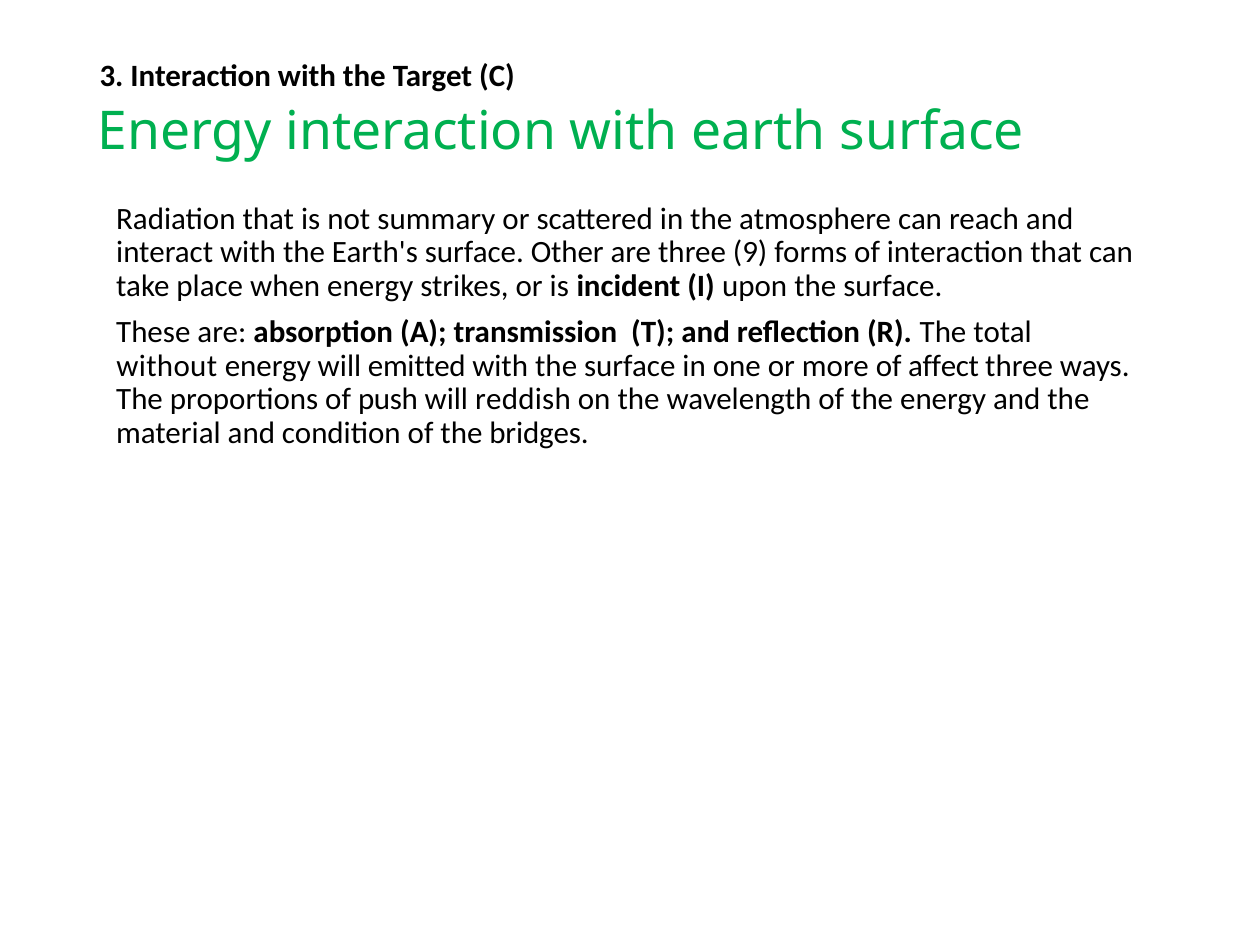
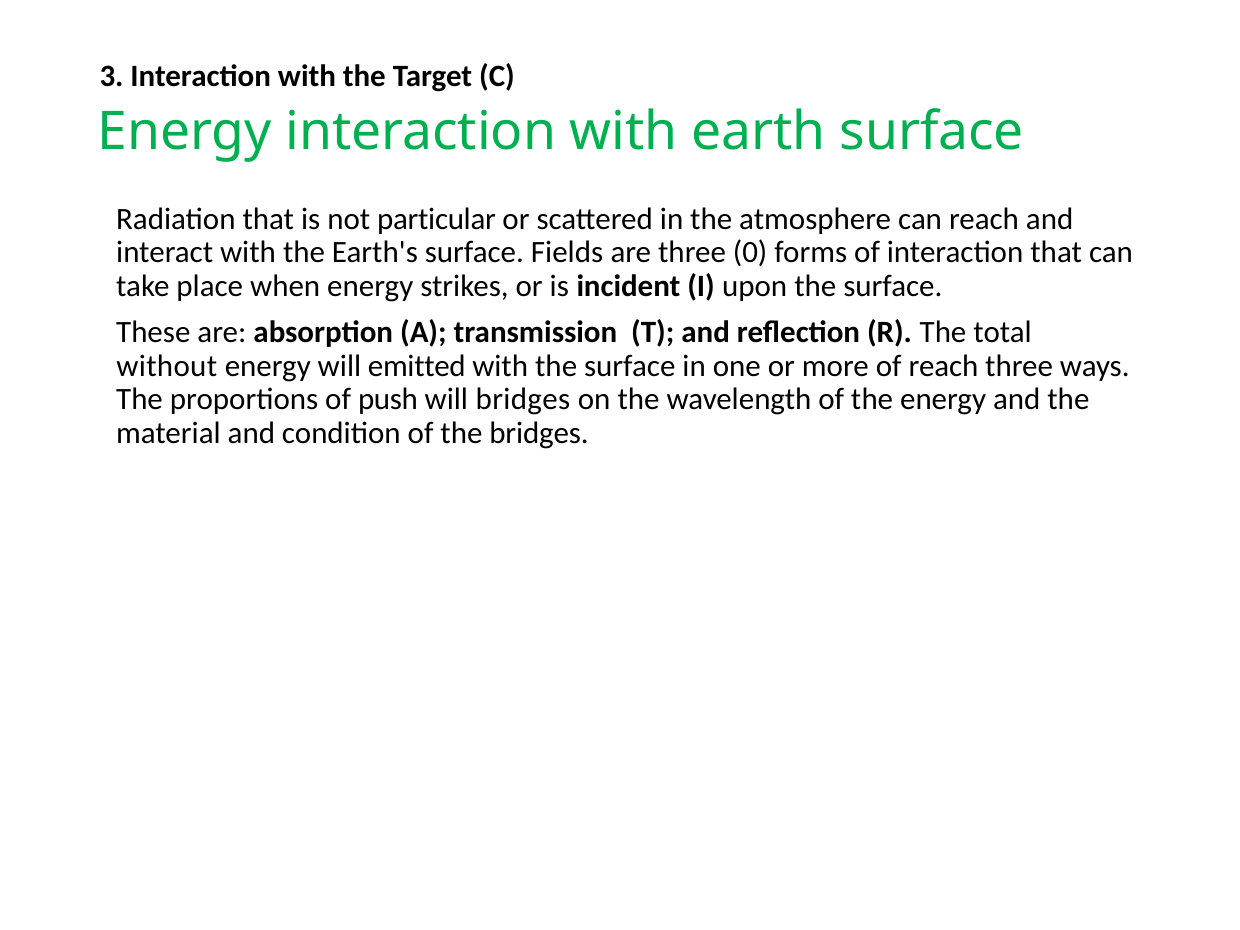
summary: summary -> particular
Other: Other -> Fields
9: 9 -> 0
of affect: affect -> reach
will reddish: reddish -> bridges
